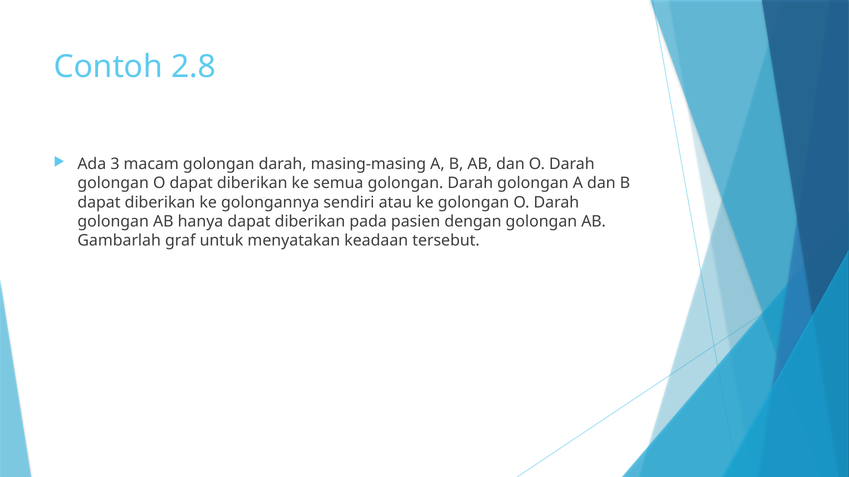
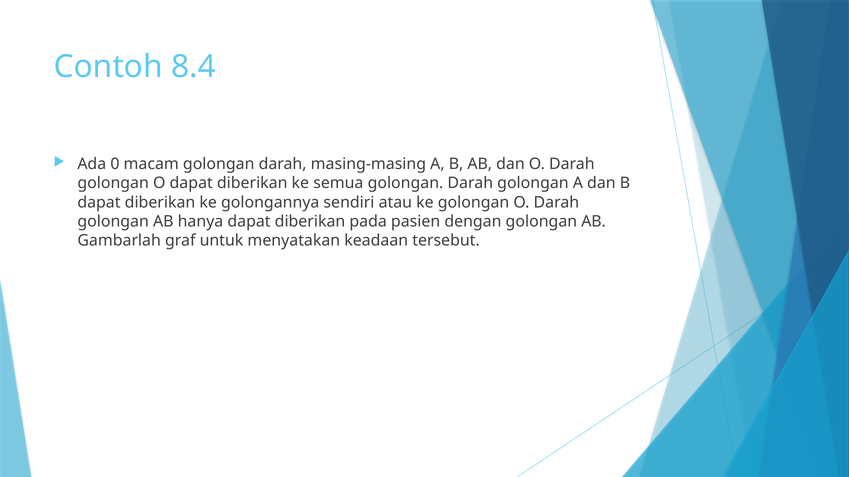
2.8: 2.8 -> 8.4
3: 3 -> 0
